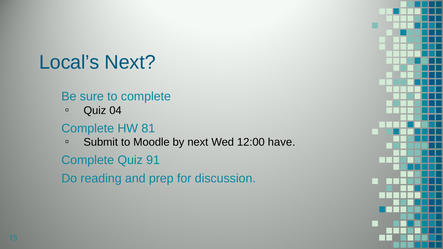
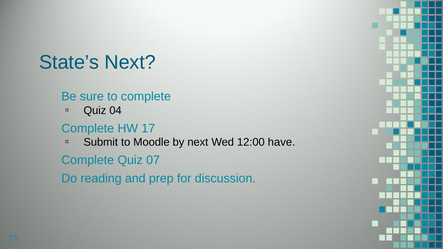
Local’s: Local’s -> State’s
81: 81 -> 17
91: 91 -> 07
